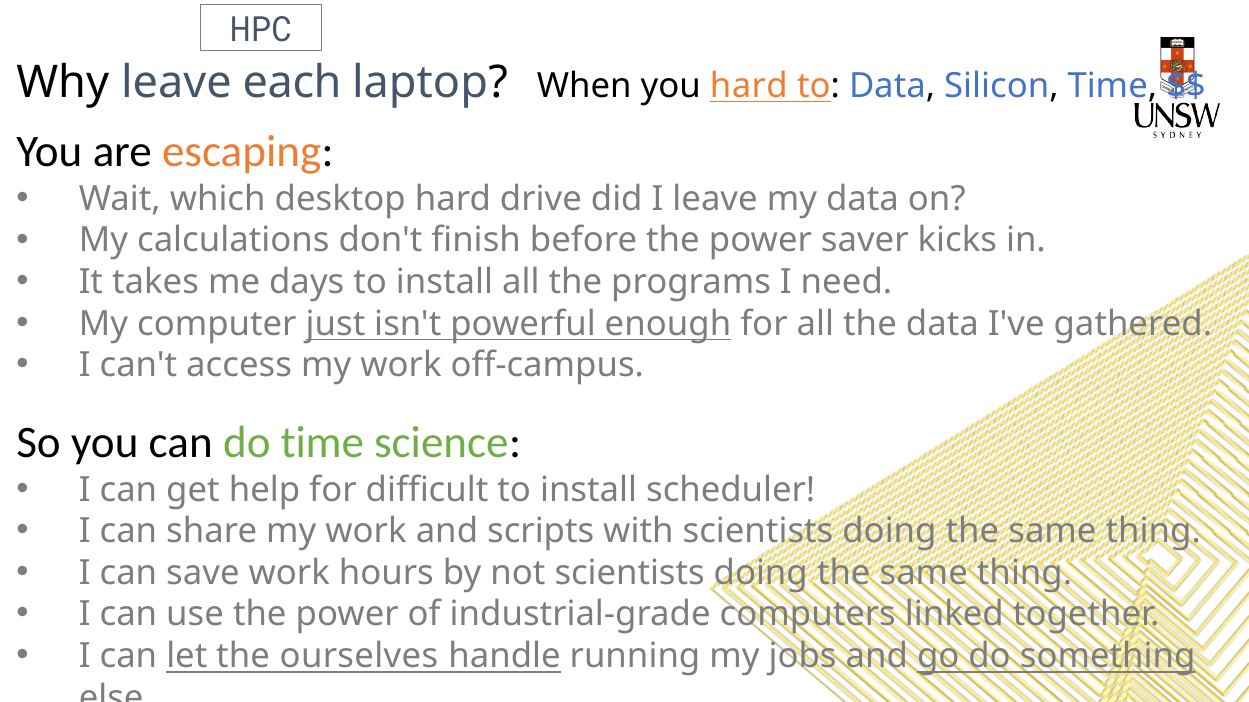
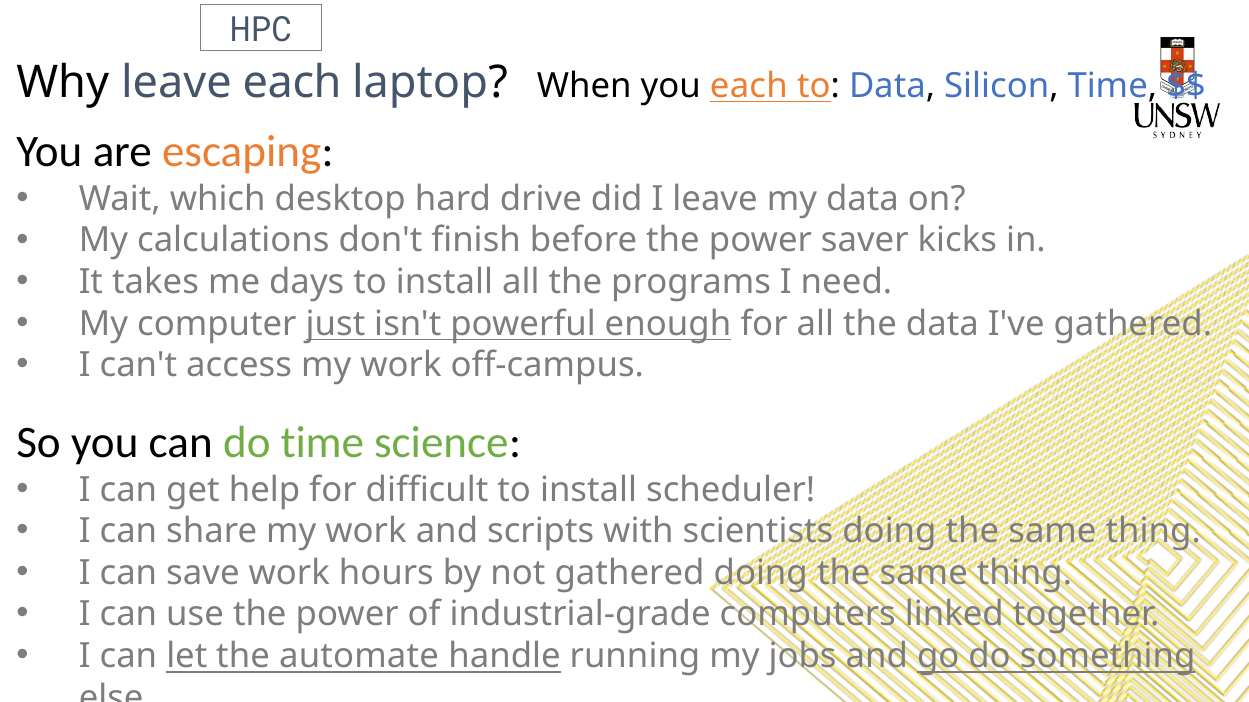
you hard: hard -> each
not scientists: scientists -> gathered
ourselves: ourselves -> automate
